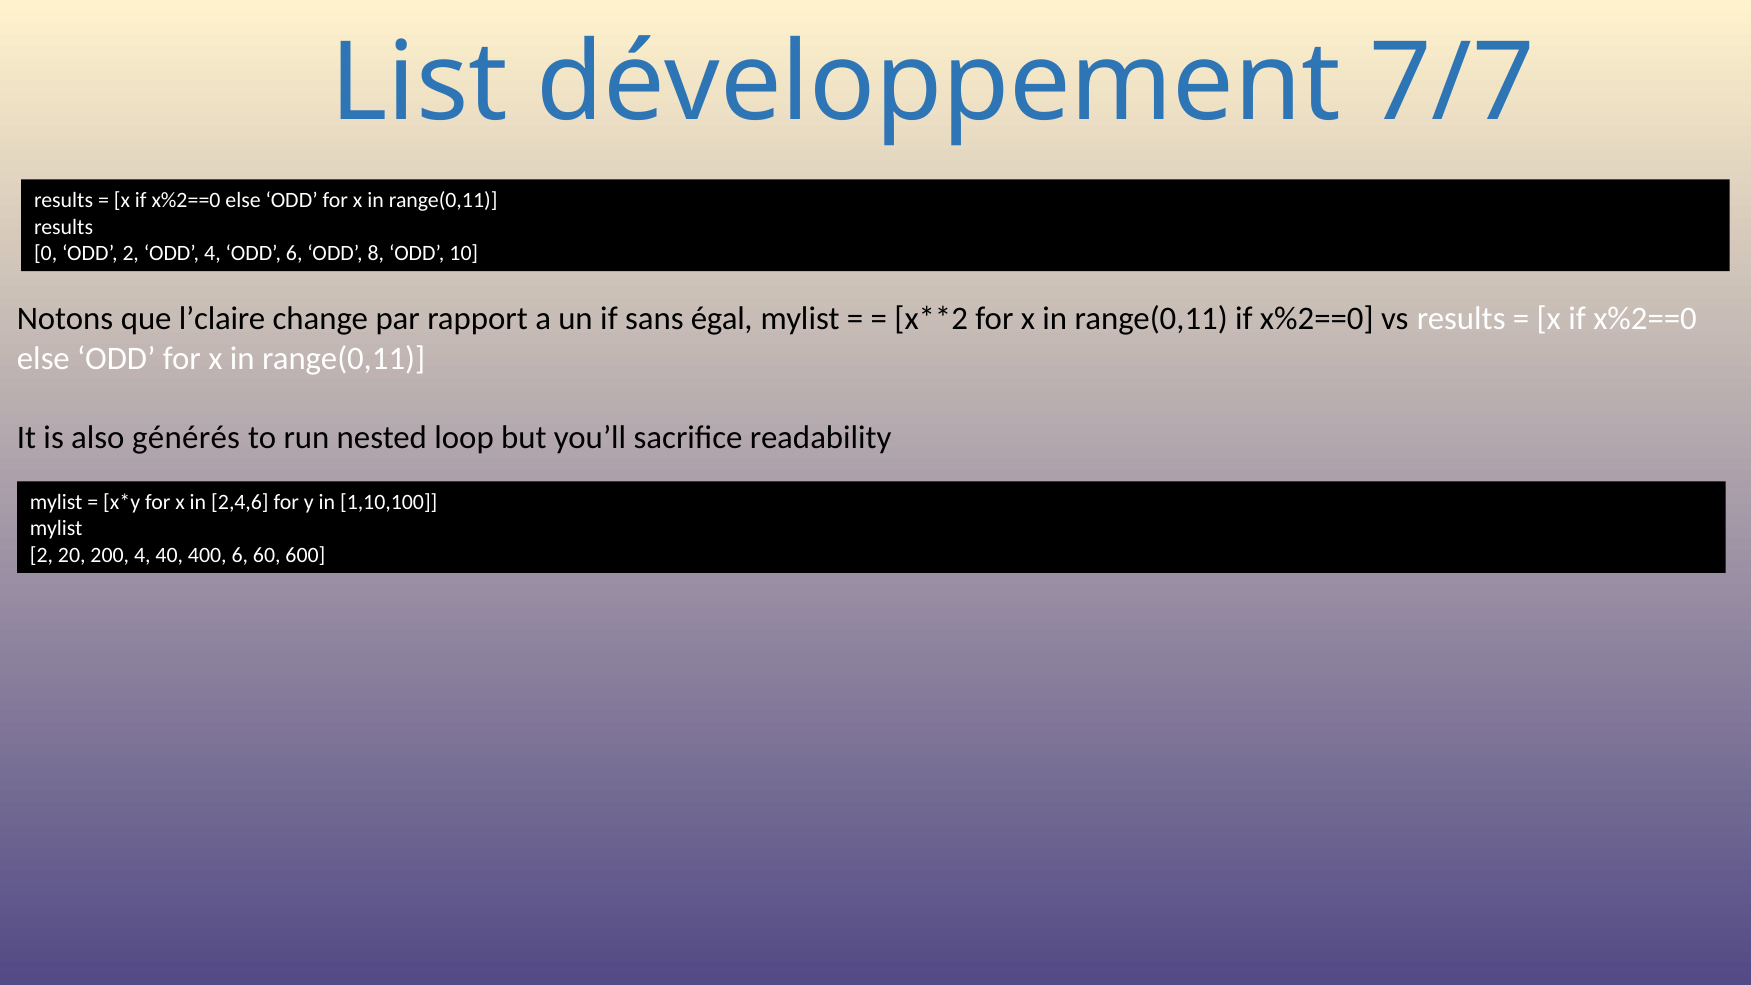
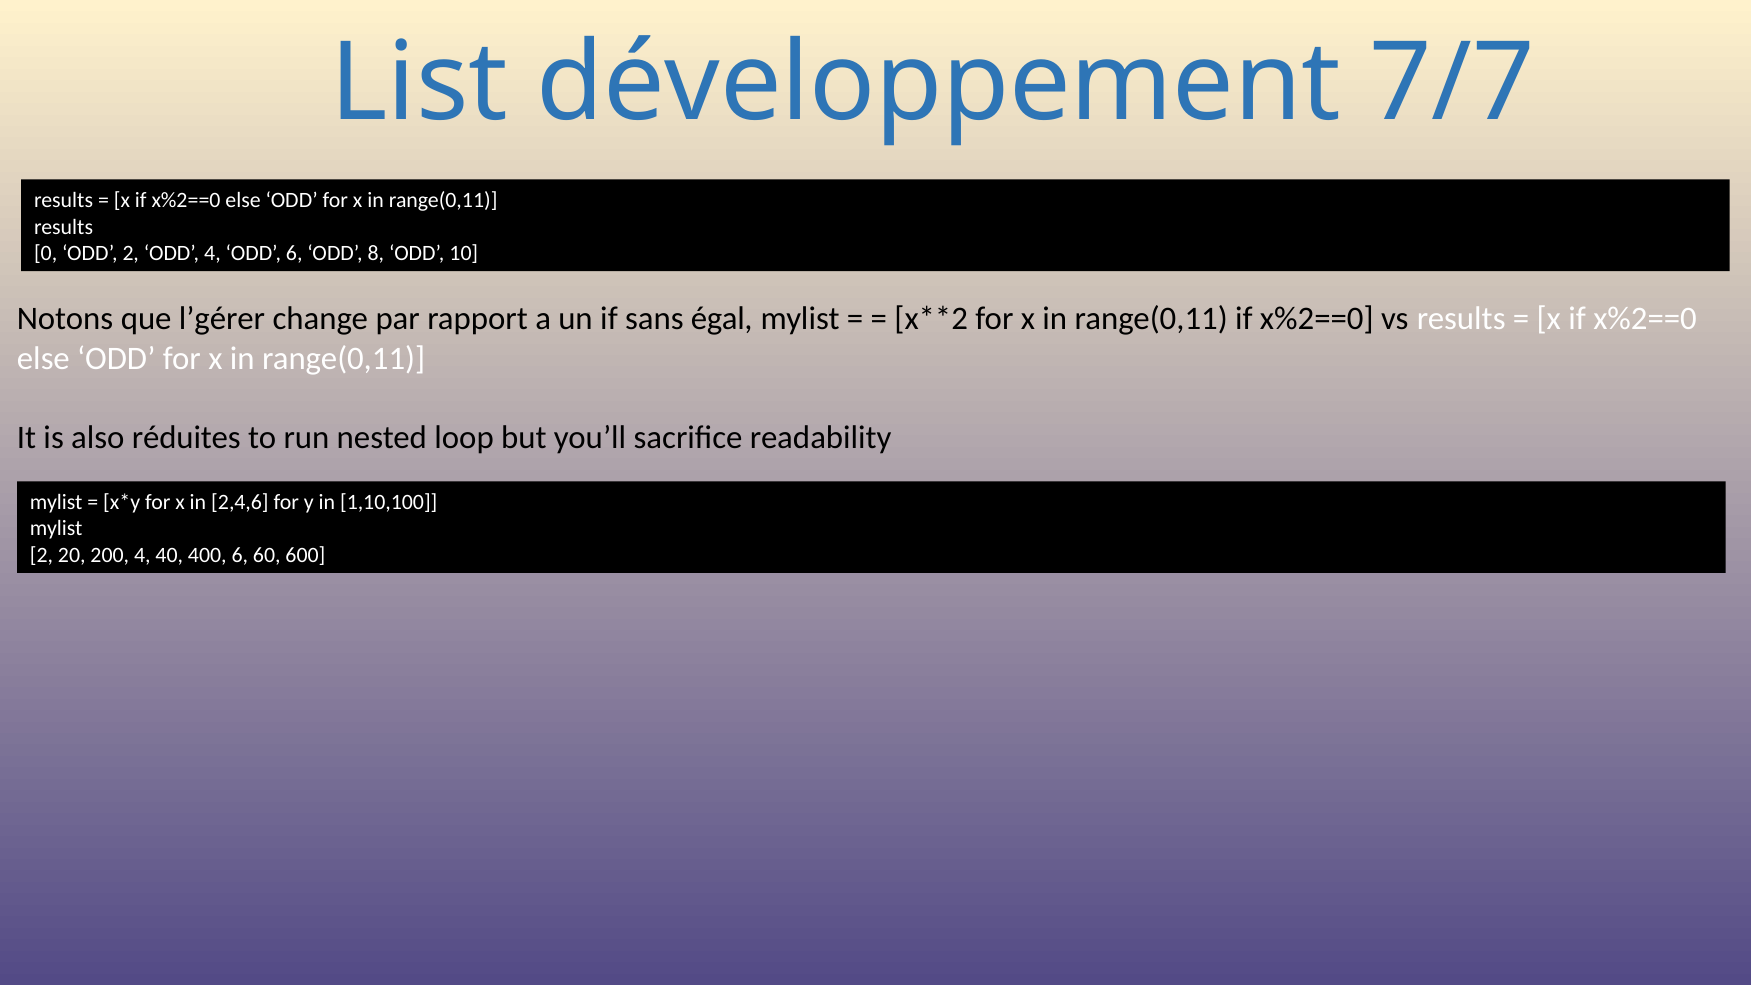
l’claire: l’claire -> l’gérer
générés: générés -> réduites
